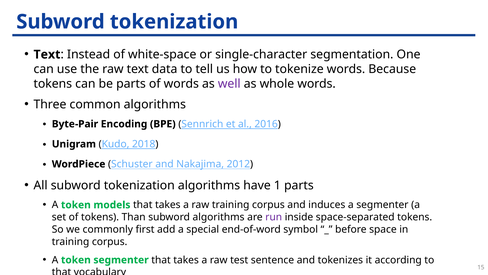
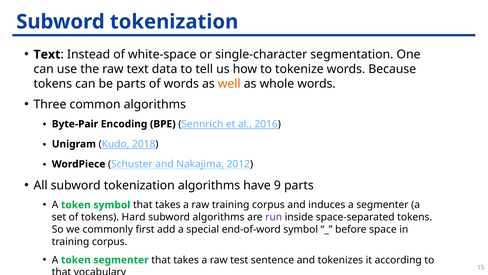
well colour: purple -> orange
1: 1 -> 9
token models: models -> symbol
Than: Than -> Hard
